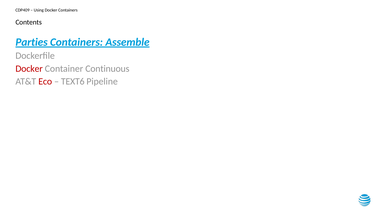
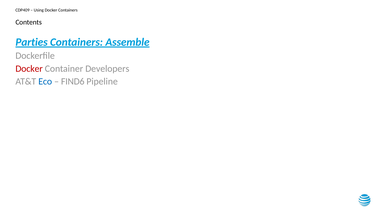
Continuous: Continuous -> Developers
Eco colour: red -> blue
TEXT6: TEXT6 -> FIND6
